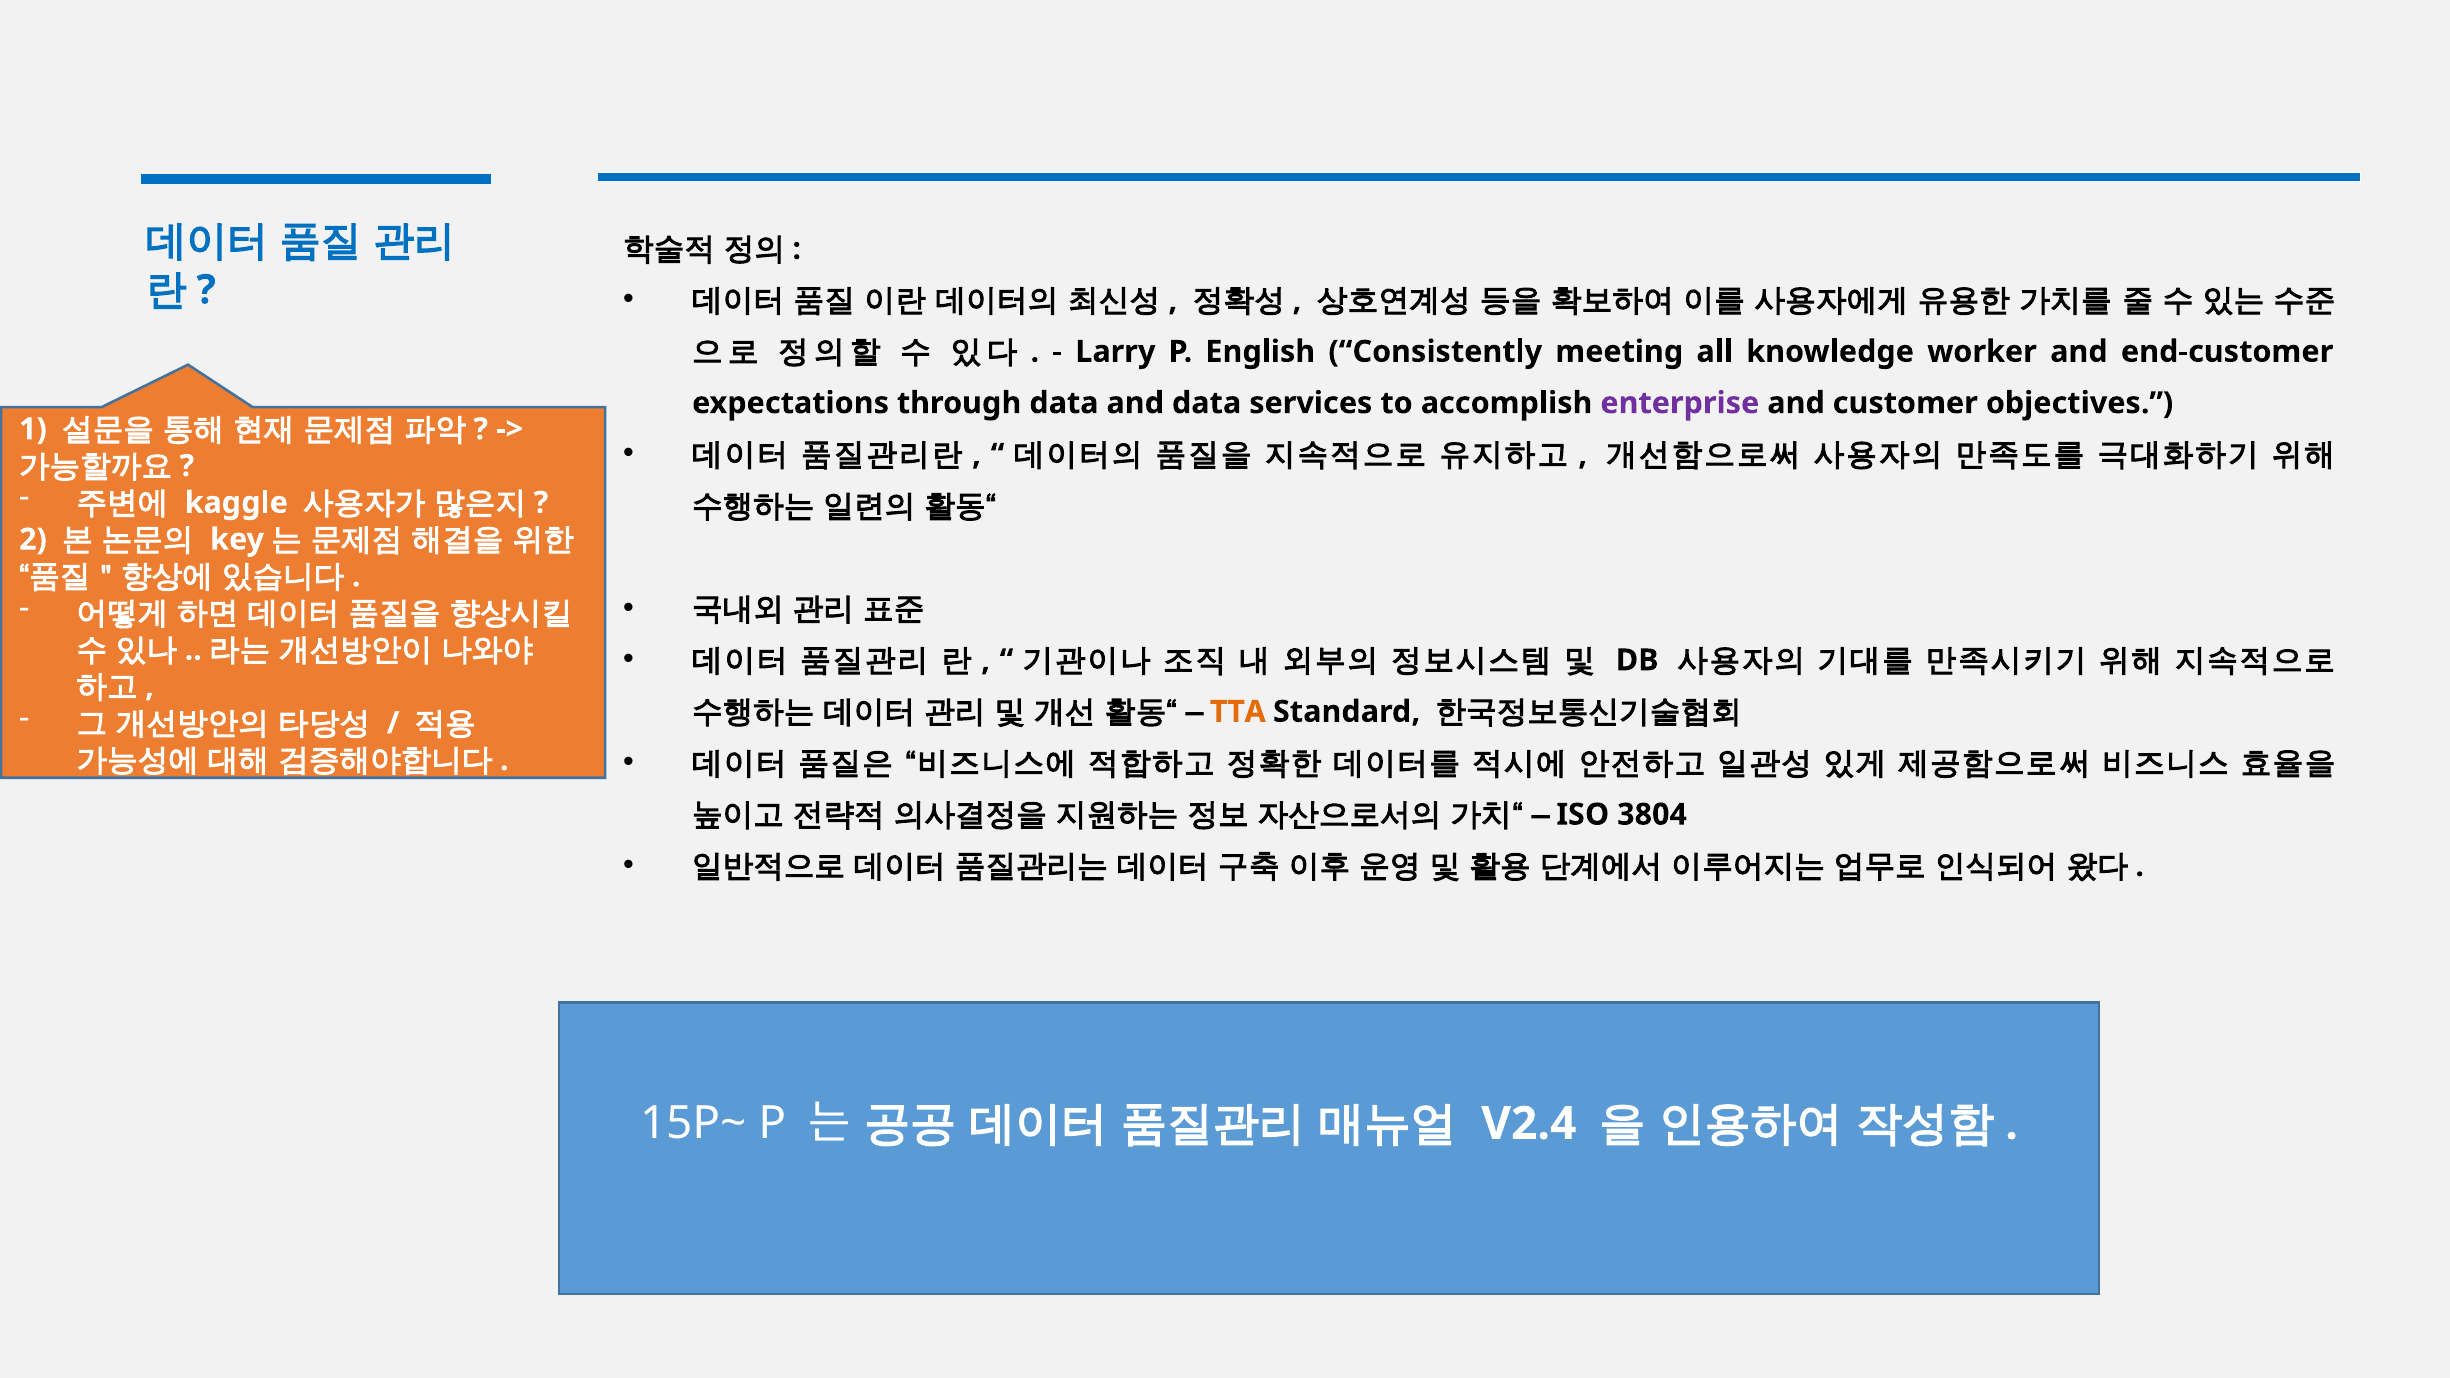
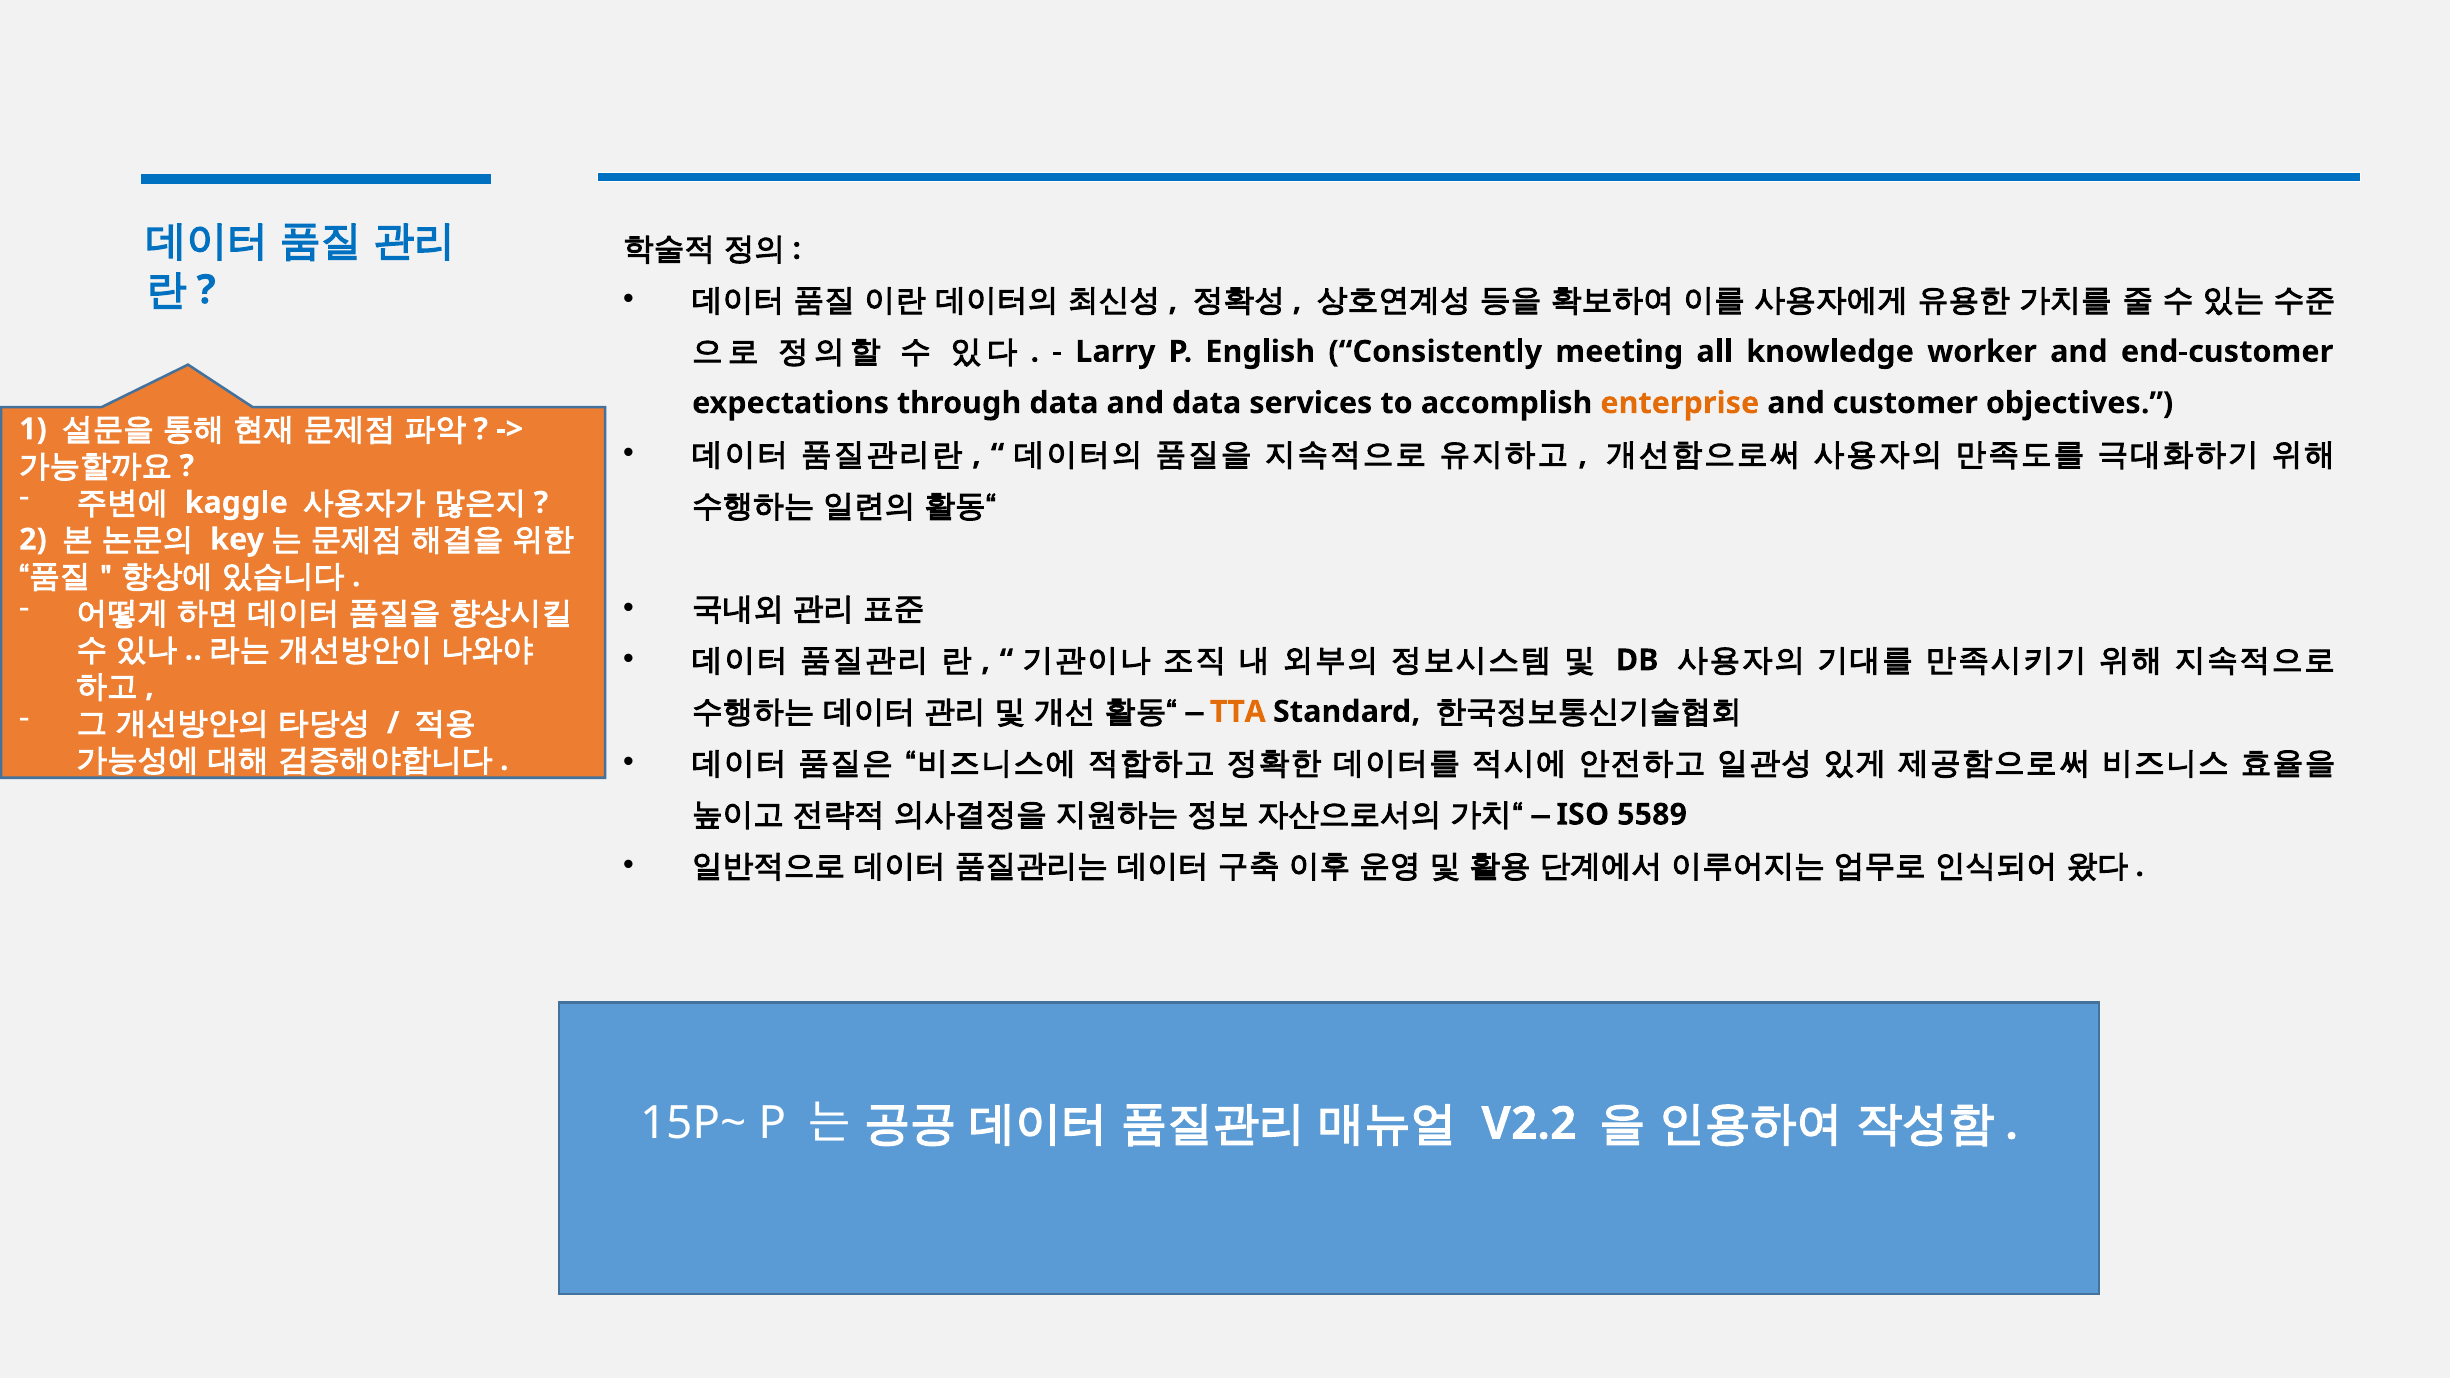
enterprise colour: purple -> orange
3804: 3804 -> 5589
V2.4: V2.4 -> V2.2
